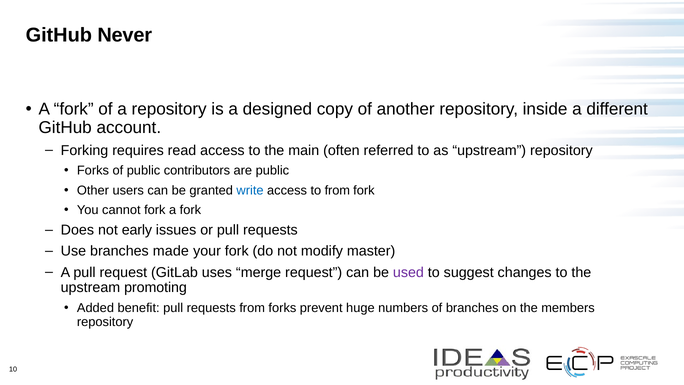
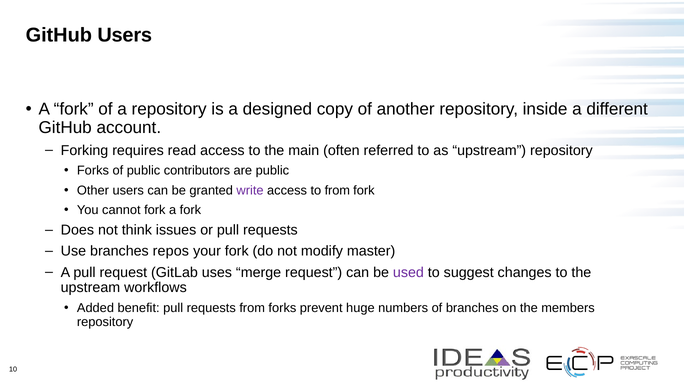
GitHub Never: Never -> Users
write colour: blue -> purple
early: early -> think
made: made -> repos
promoting: promoting -> workflows
